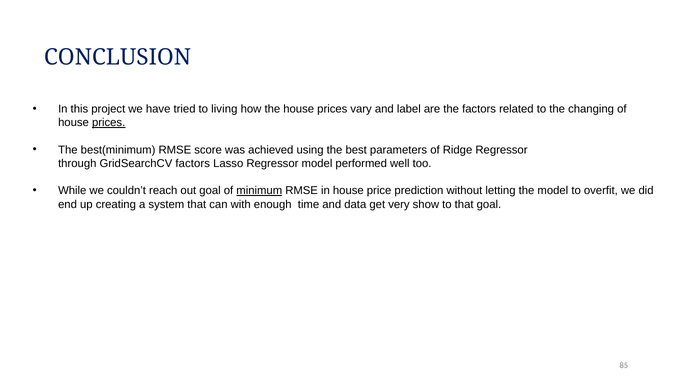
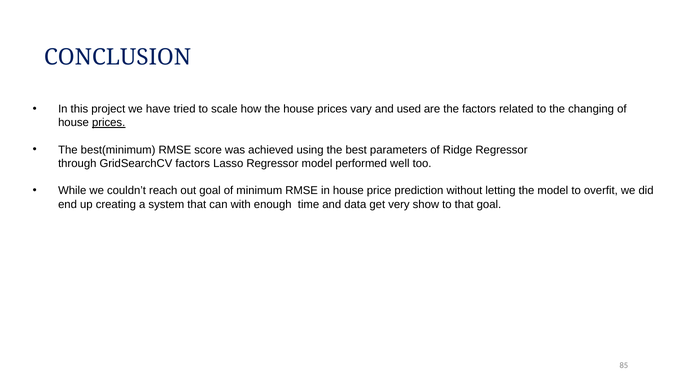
living: living -> scale
label: label -> used
minimum underline: present -> none
